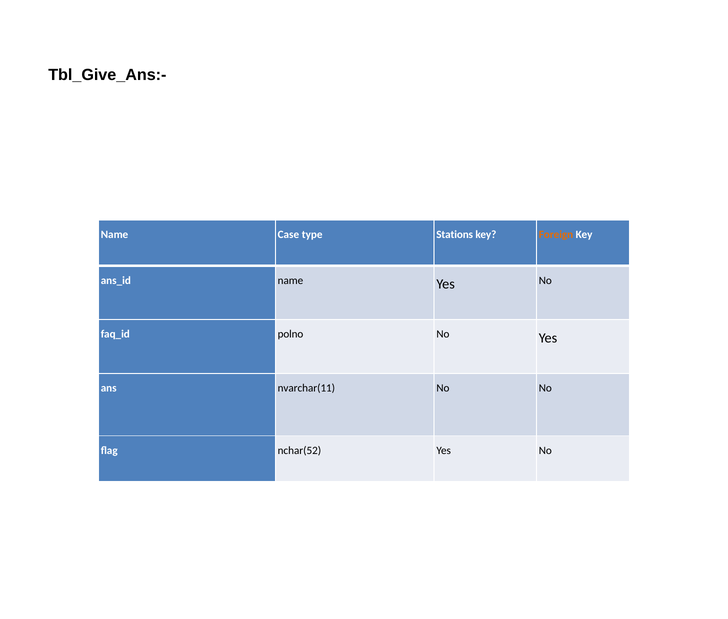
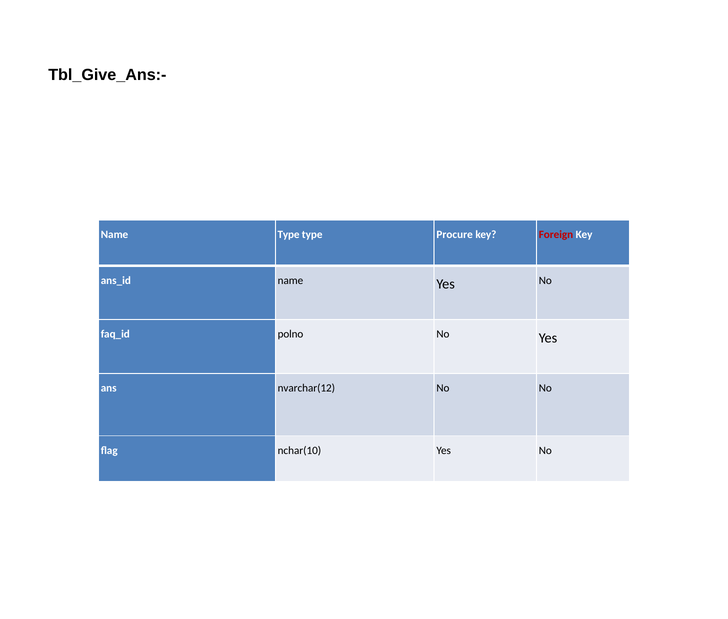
Name Case: Case -> Type
Stations: Stations -> Procure
Foreign colour: orange -> red
nvarchar(11: nvarchar(11 -> nvarchar(12
nchar(52: nchar(52 -> nchar(10
